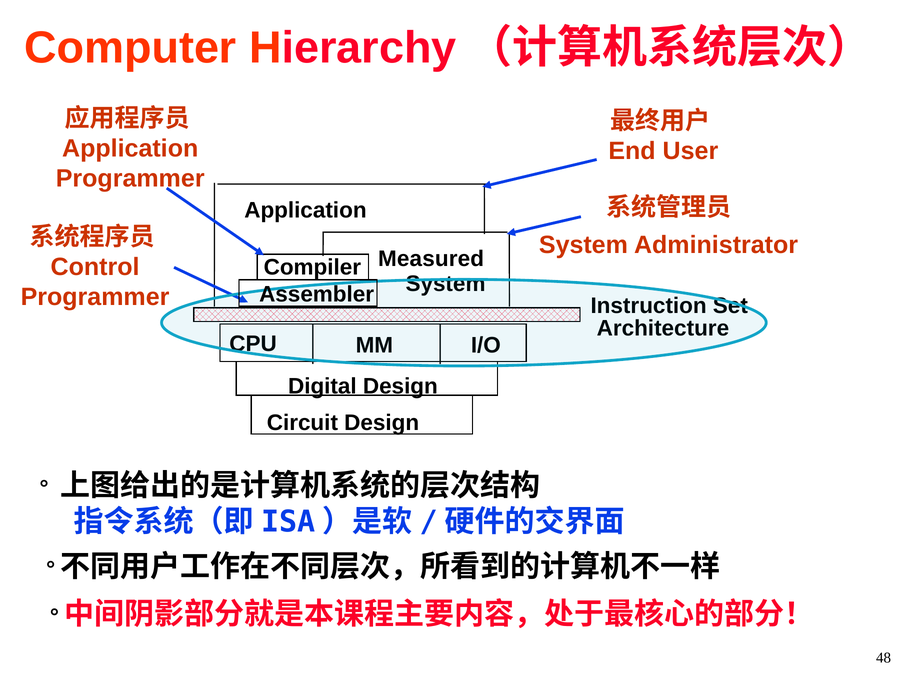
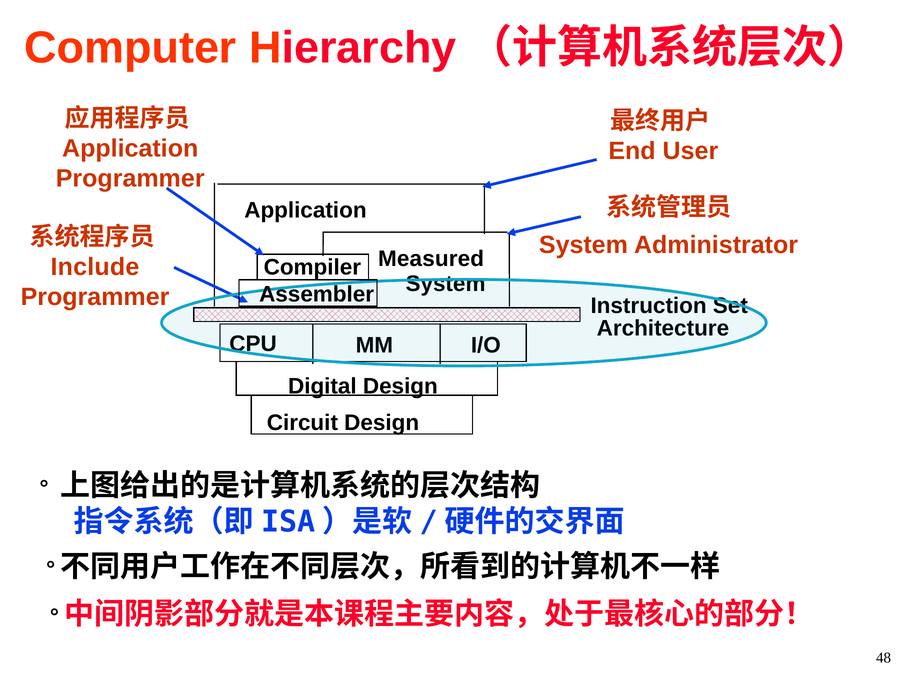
Control: Control -> Include
